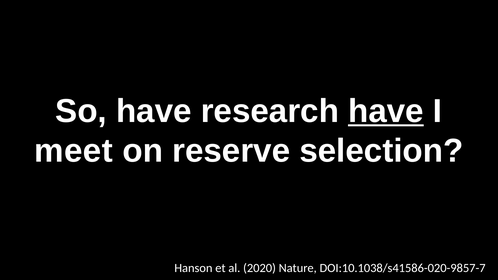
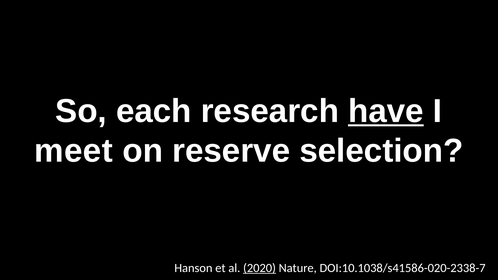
So have: have -> each
2020 underline: none -> present
DOI:10.1038/s41586-020-9857-7: DOI:10.1038/s41586-020-9857-7 -> DOI:10.1038/s41586-020-2338-7
